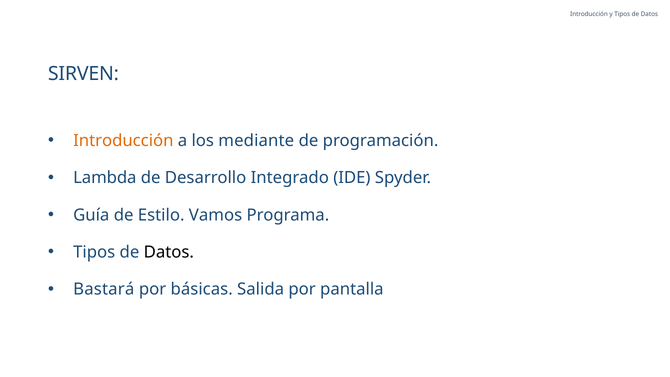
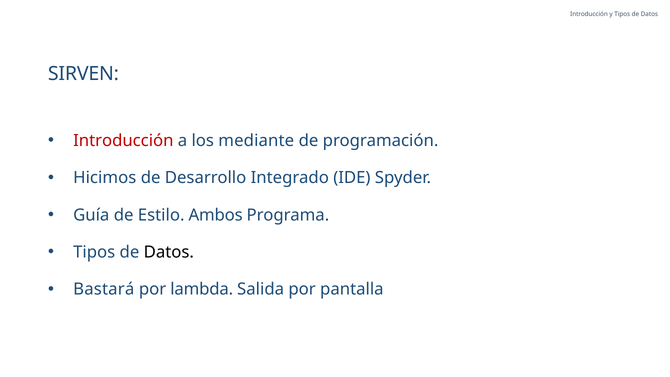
Introducción at (123, 141) colour: orange -> red
Lambda: Lambda -> Hicimos
Vamos: Vamos -> Ambos
básicas: básicas -> lambda
